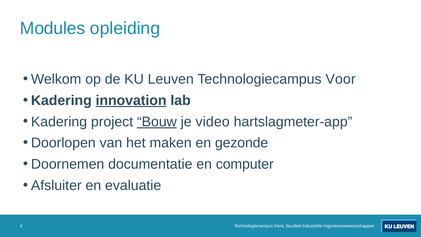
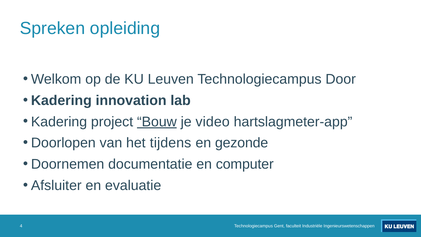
Modules: Modules -> Spreken
Voor: Voor -> Door
innovation underline: present -> none
maken: maken -> tijdens
